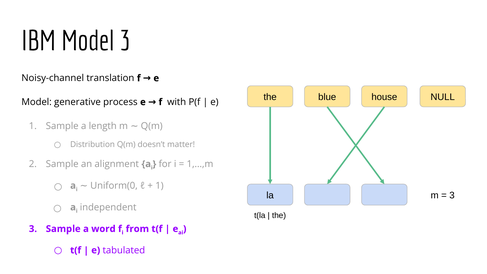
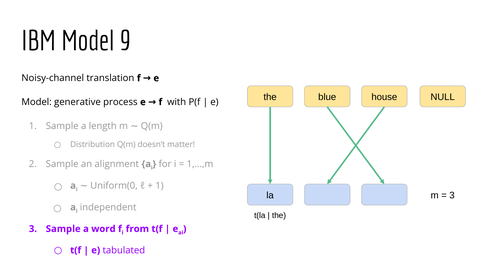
Model 3: 3 -> 9
